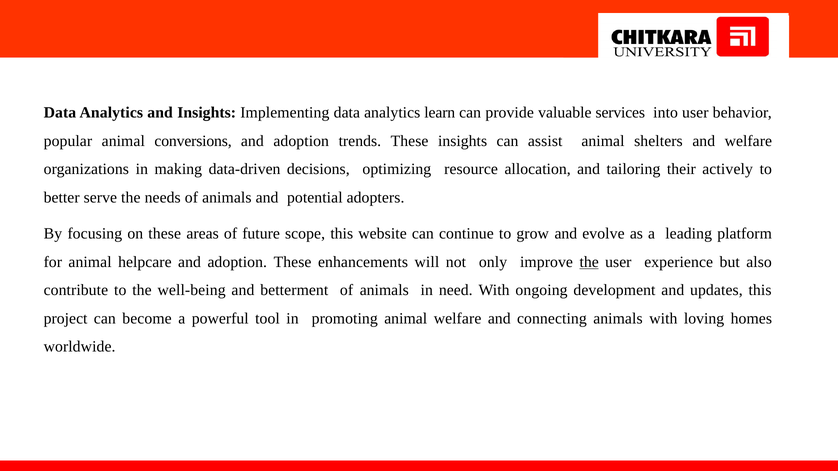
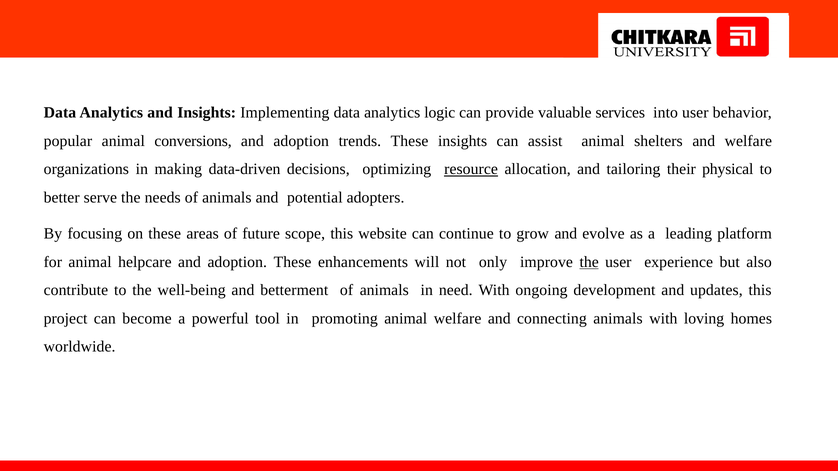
learn: learn -> logic
resource underline: none -> present
actively: actively -> physical
